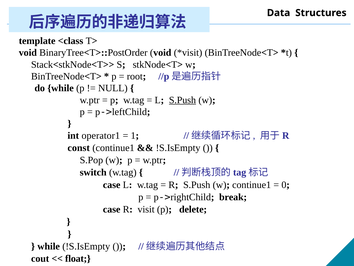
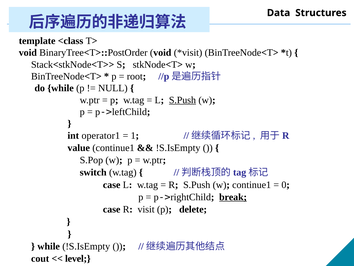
const: const -> value
break underline: none -> present
float: float -> level
